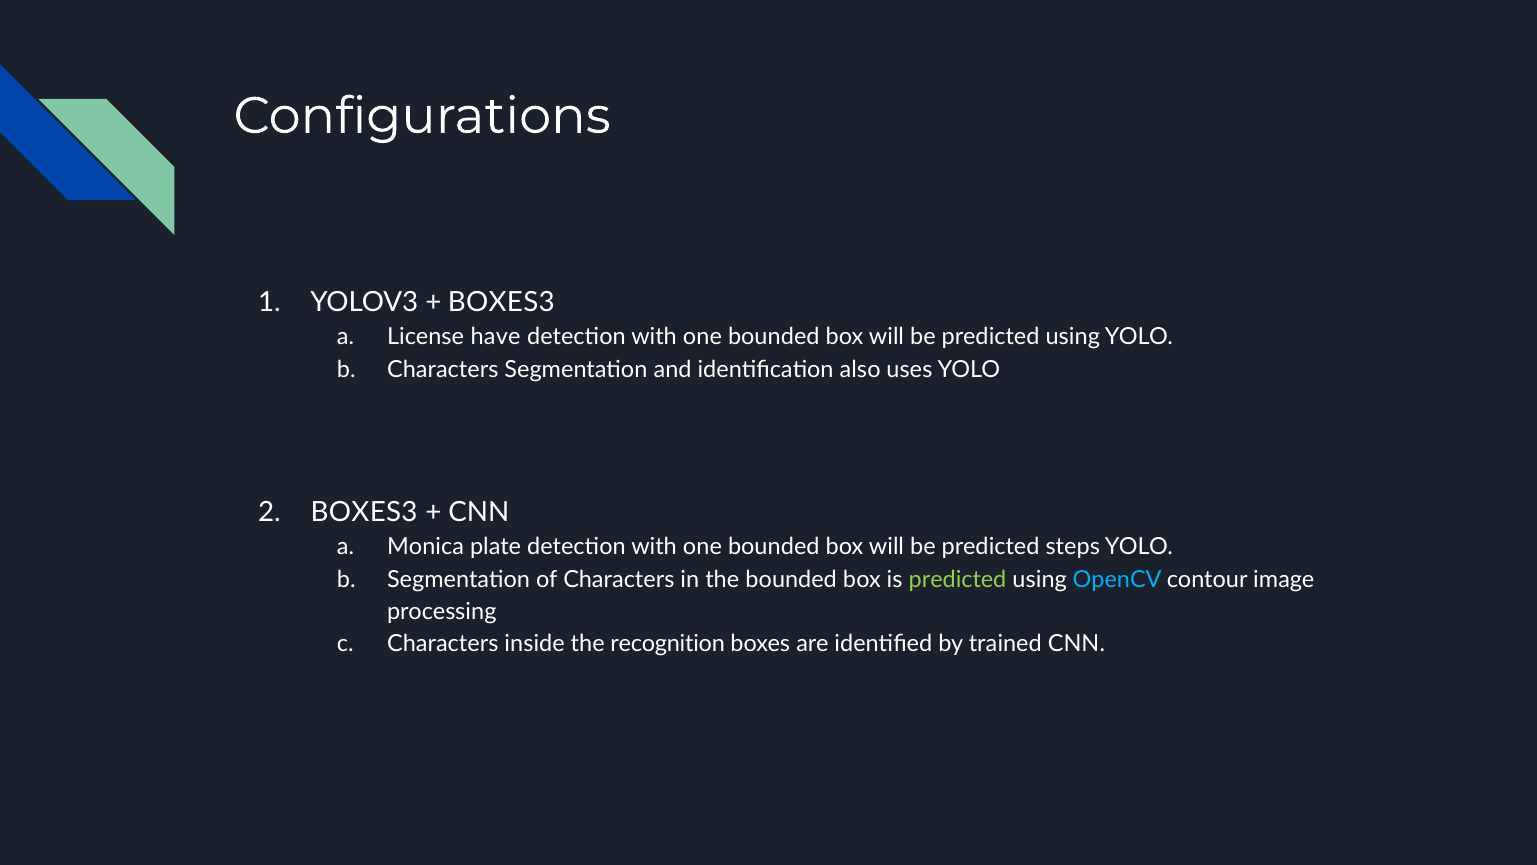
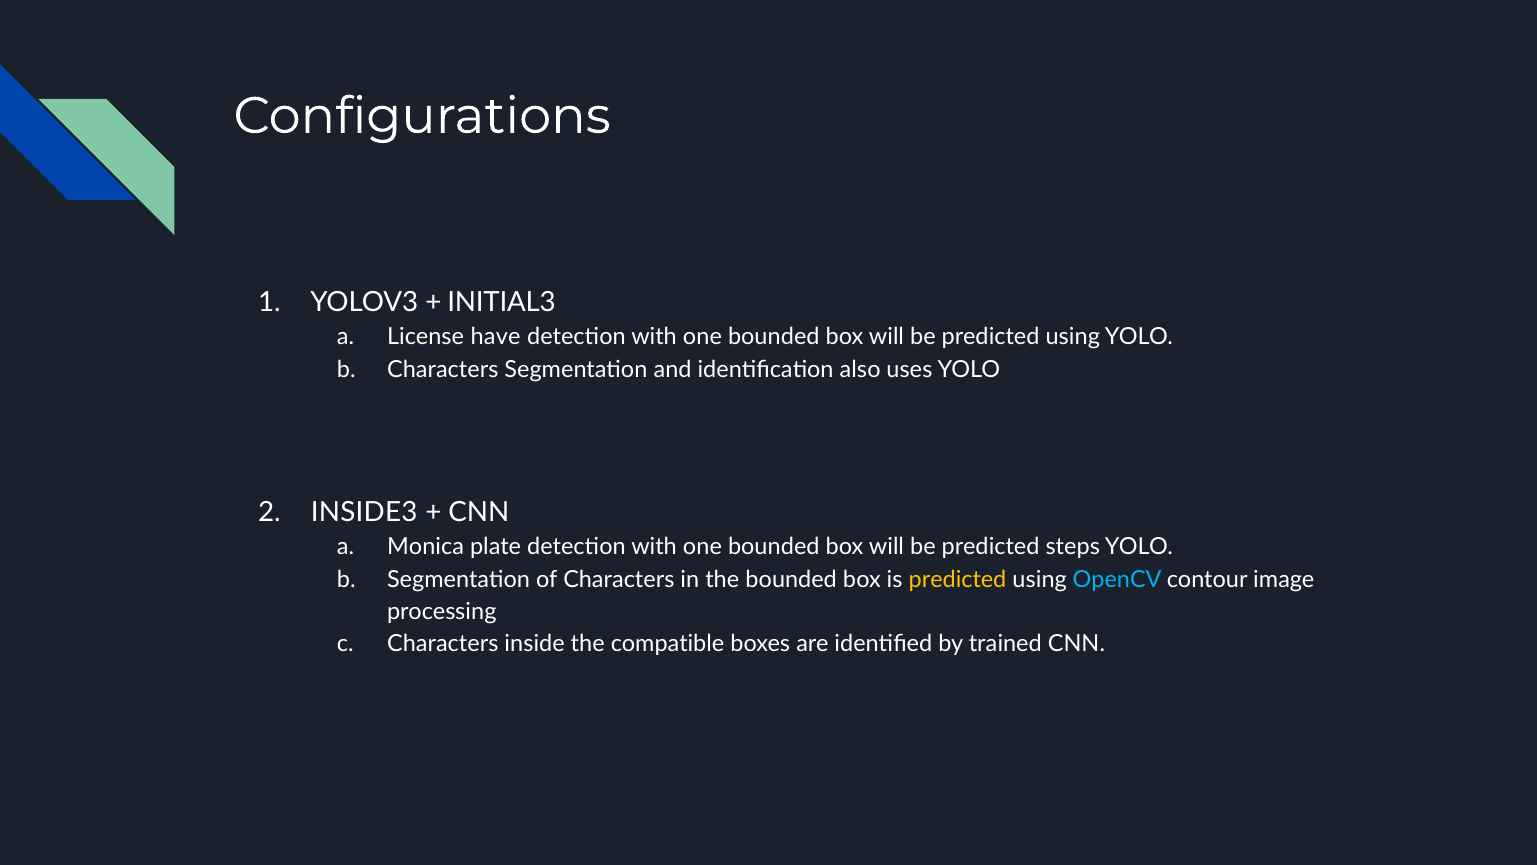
BOXES3 at (501, 302): BOXES3 -> INITIAL3
BOXES3 at (364, 512): BOXES3 -> INSIDE3
predicted at (958, 579) colour: light green -> yellow
recognition: recognition -> compatible
